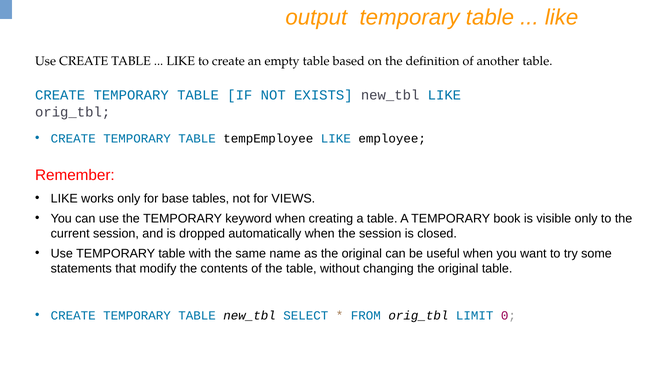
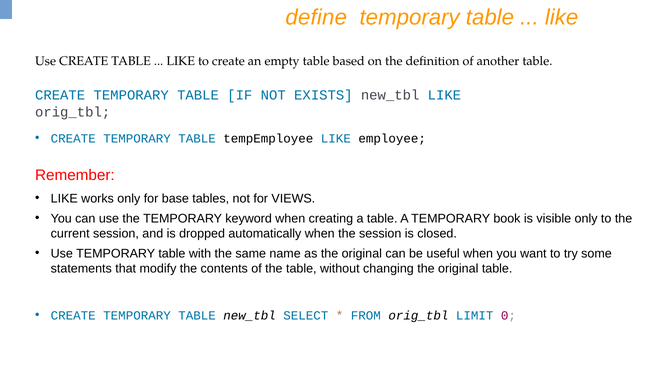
output: output -> define
